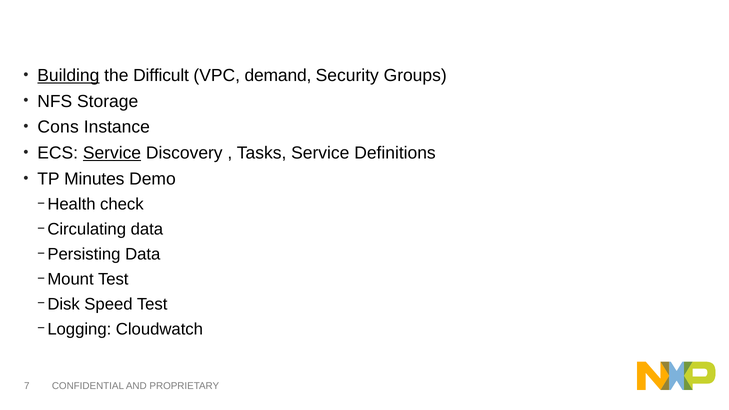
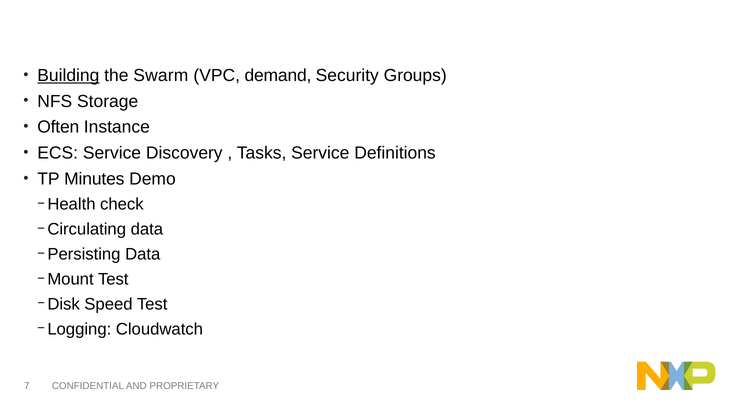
Difficult: Difficult -> Swarm
Cons: Cons -> Often
Service at (112, 153) underline: present -> none
